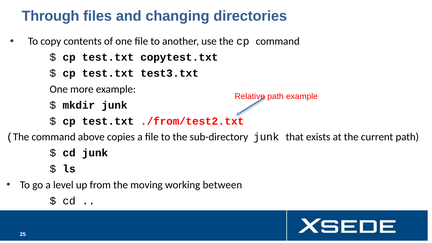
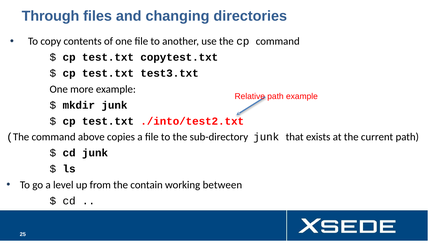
./from/test2.txt: ./from/test2.txt -> ./into/test2.txt
moving: moving -> contain
